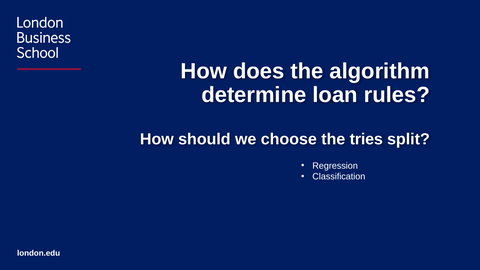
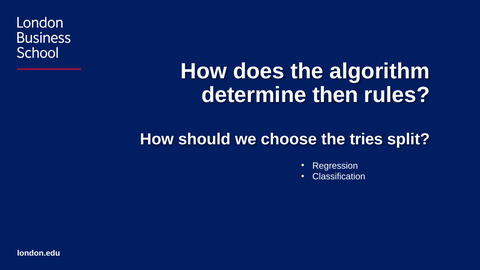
loan: loan -> then
